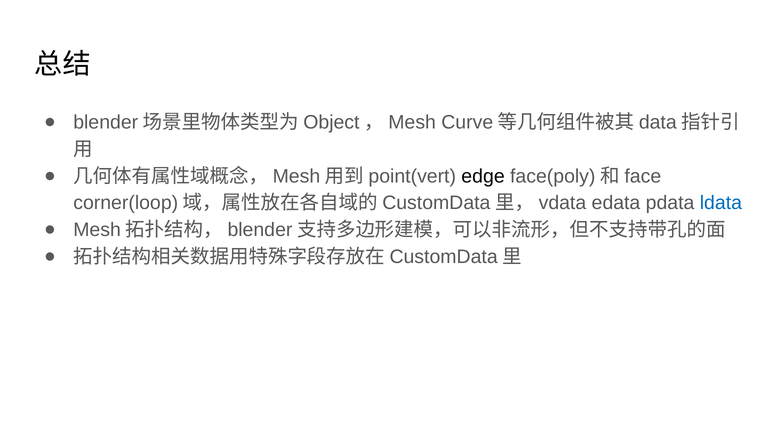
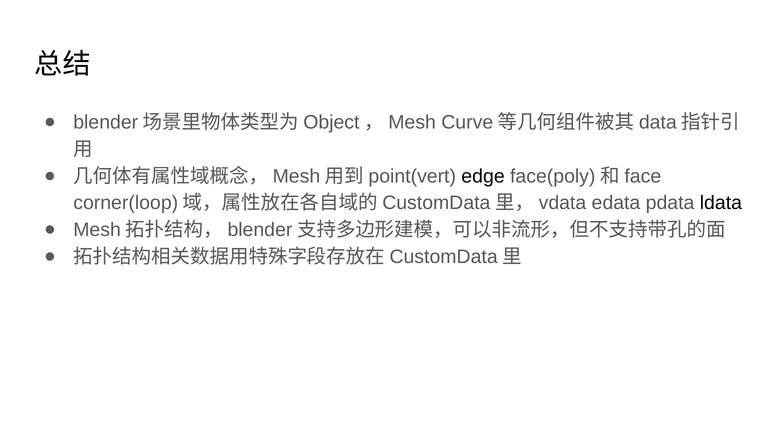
ldata colour: blue -> black
